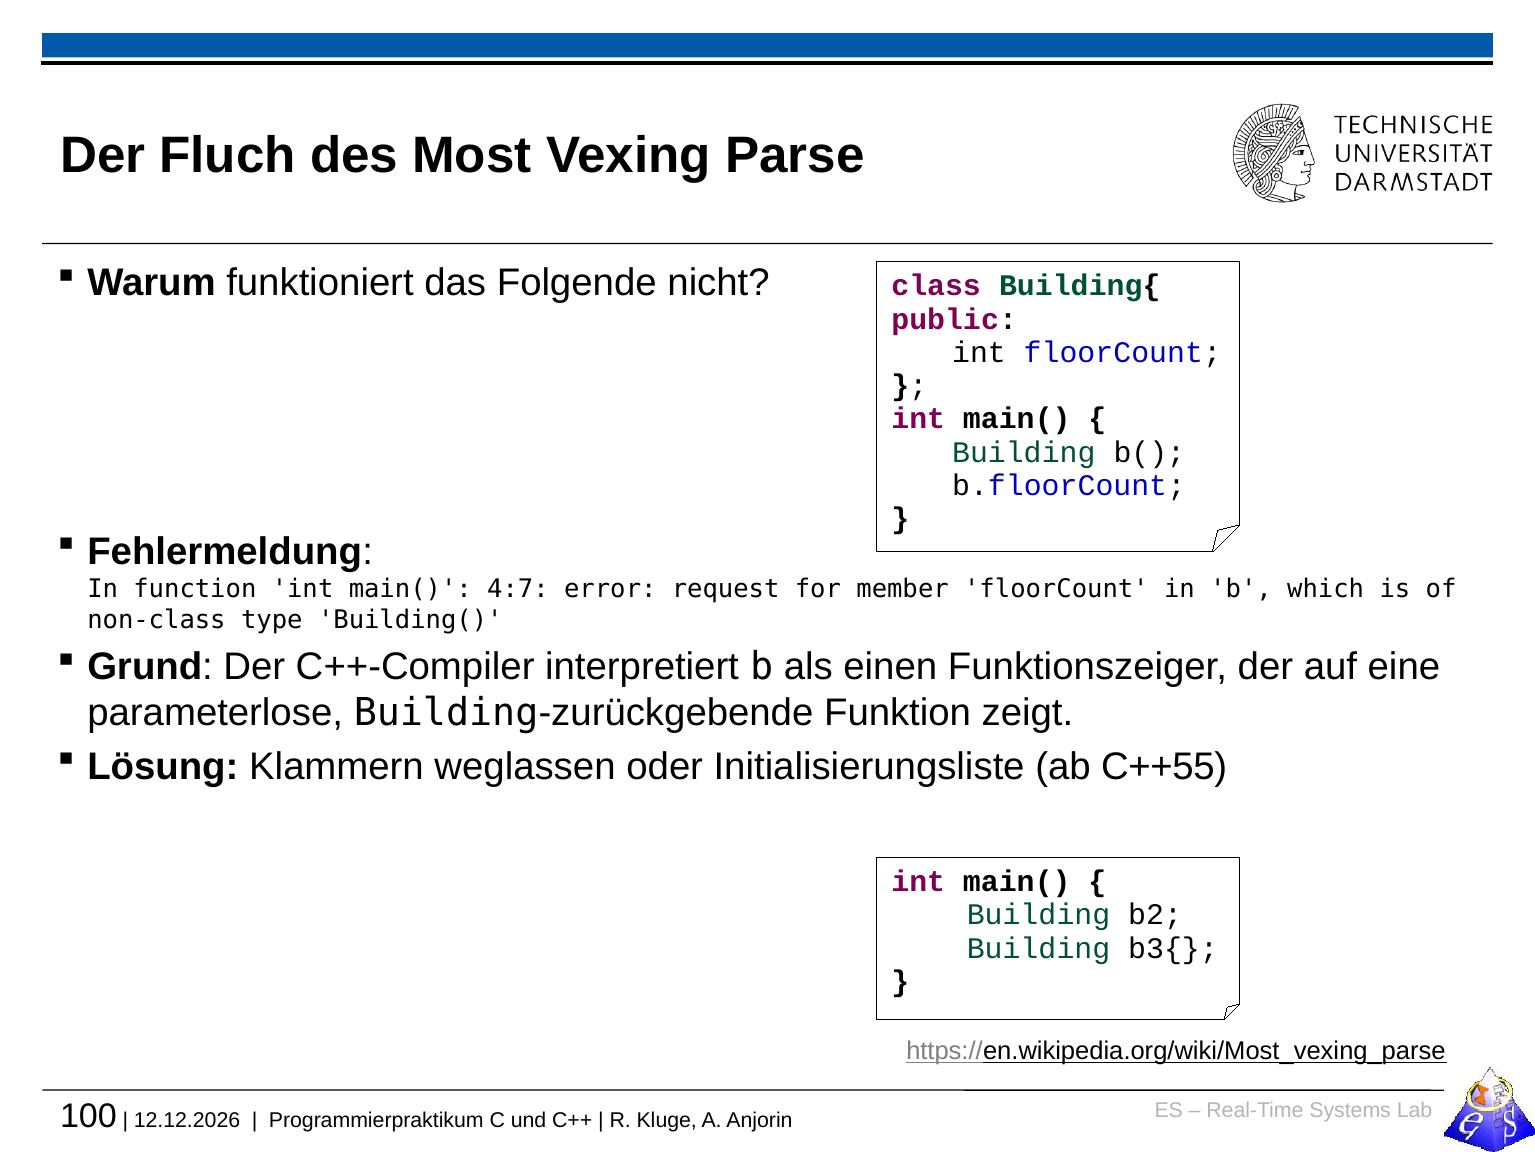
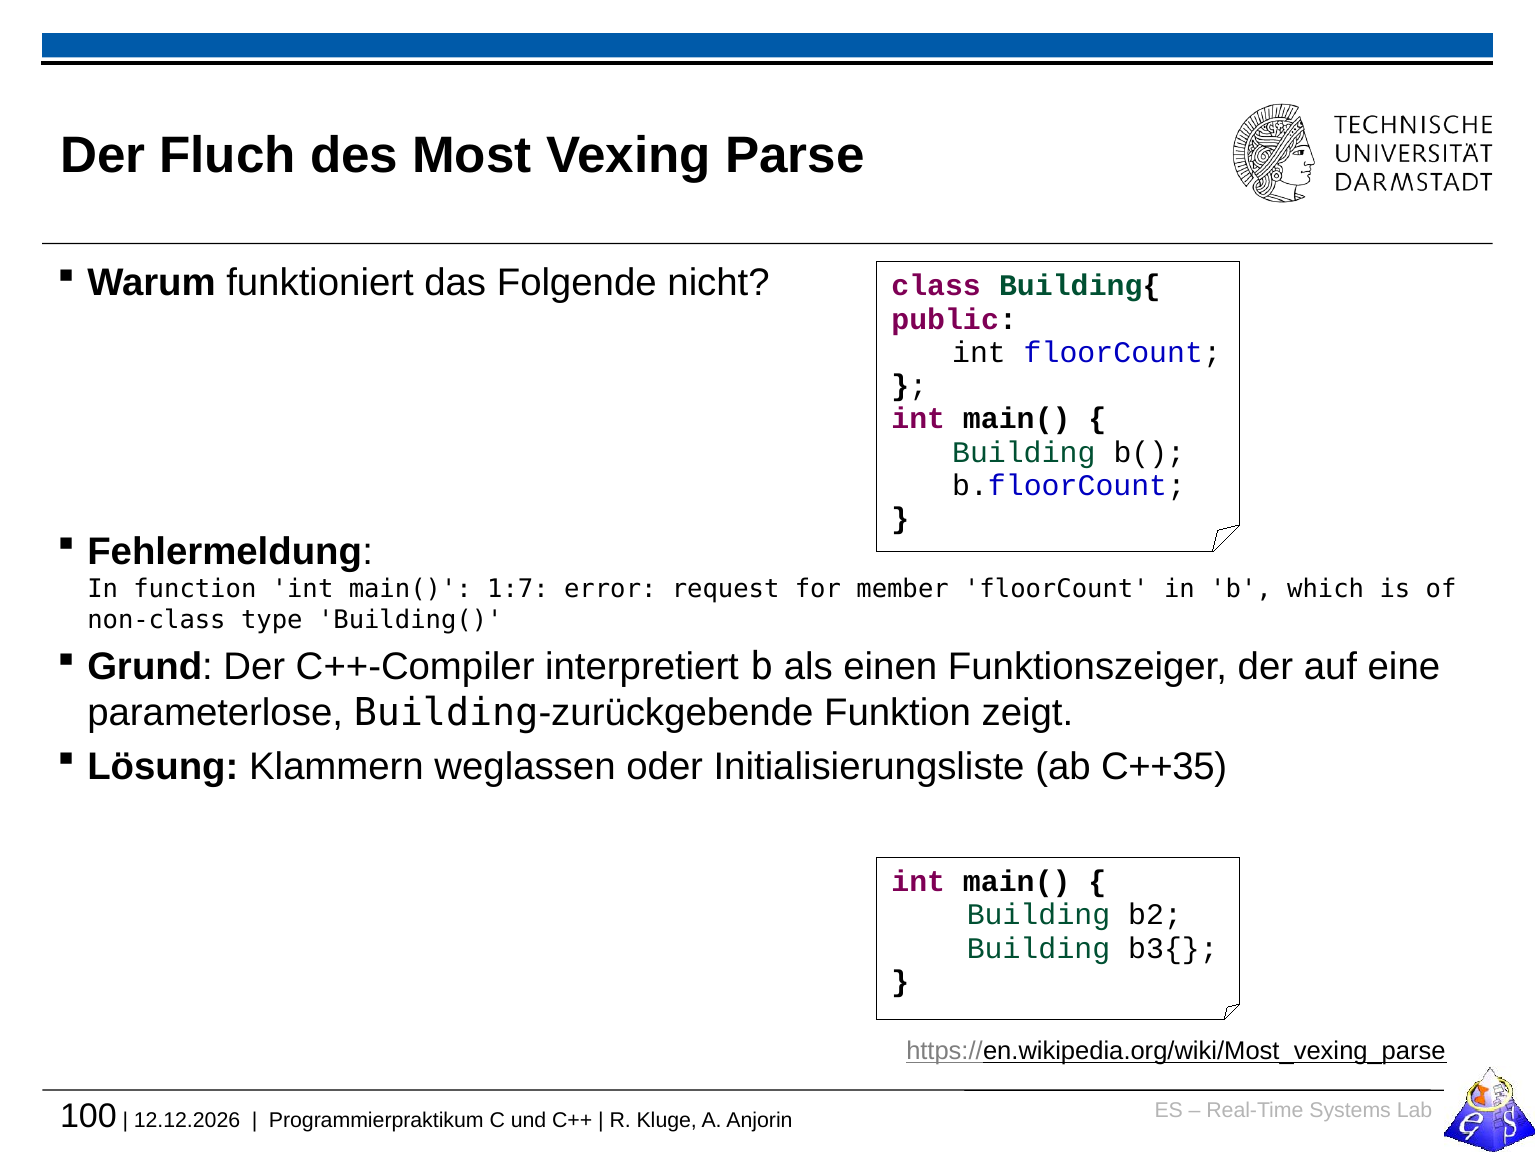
4:7: 4:7 -> 1:7
C++55: C++55 -> C++35
